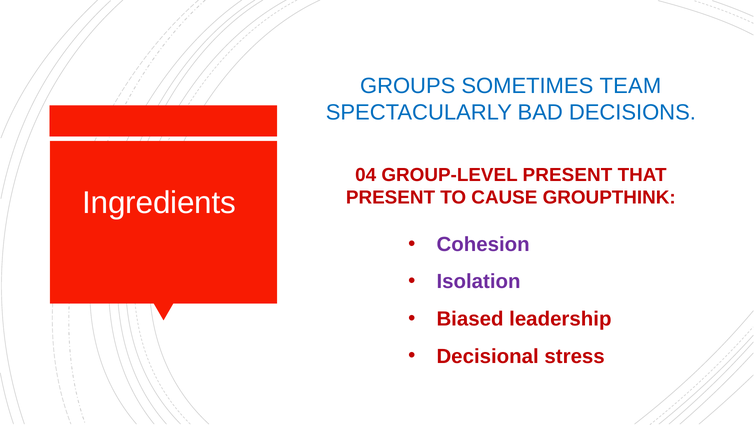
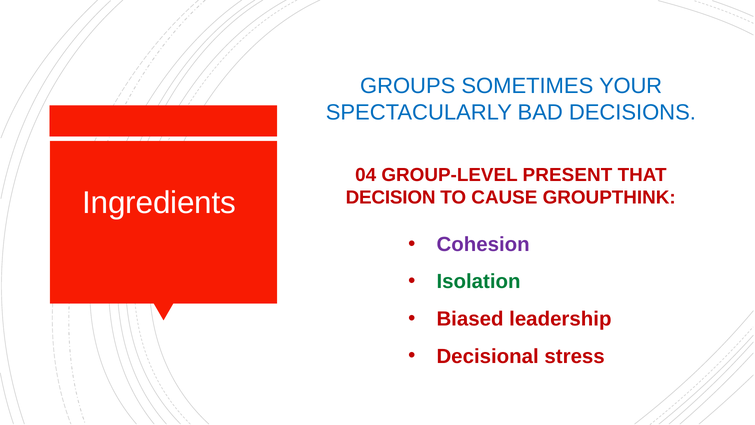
TEAM: TEAM -> YOUR
PRESENT at (391, 197): PRESENT -> DECISION
Isolation colour: purple -> green
